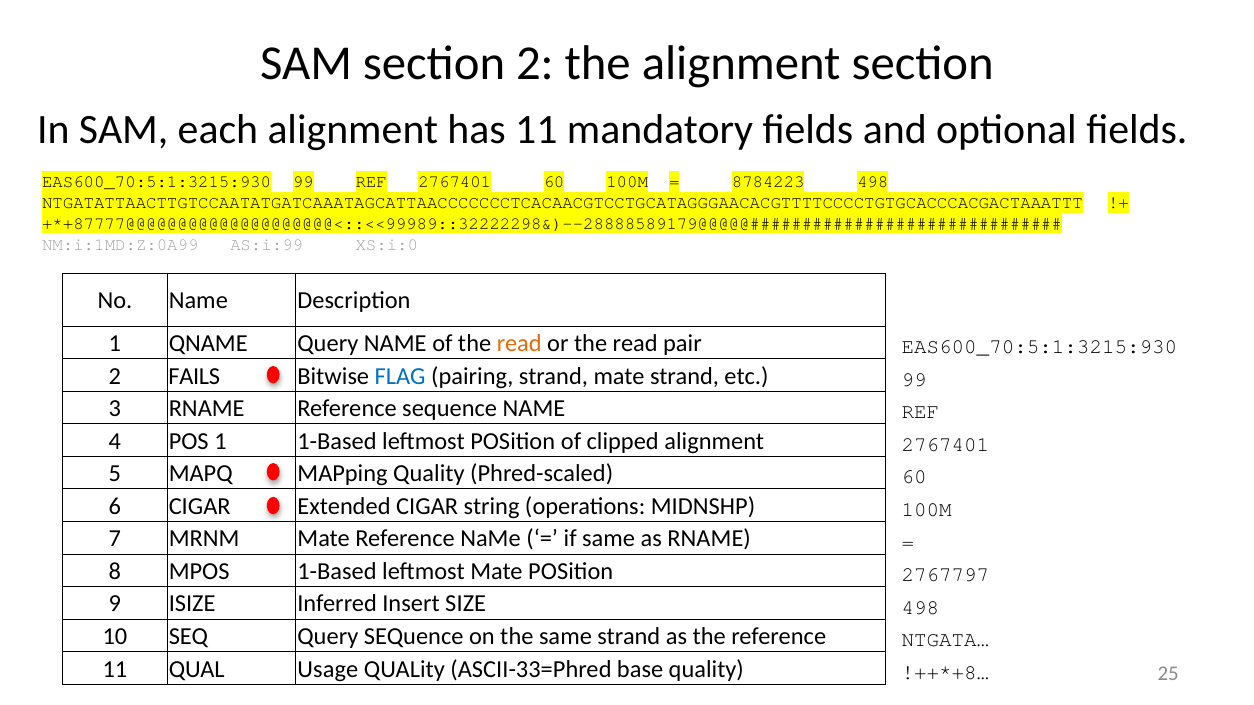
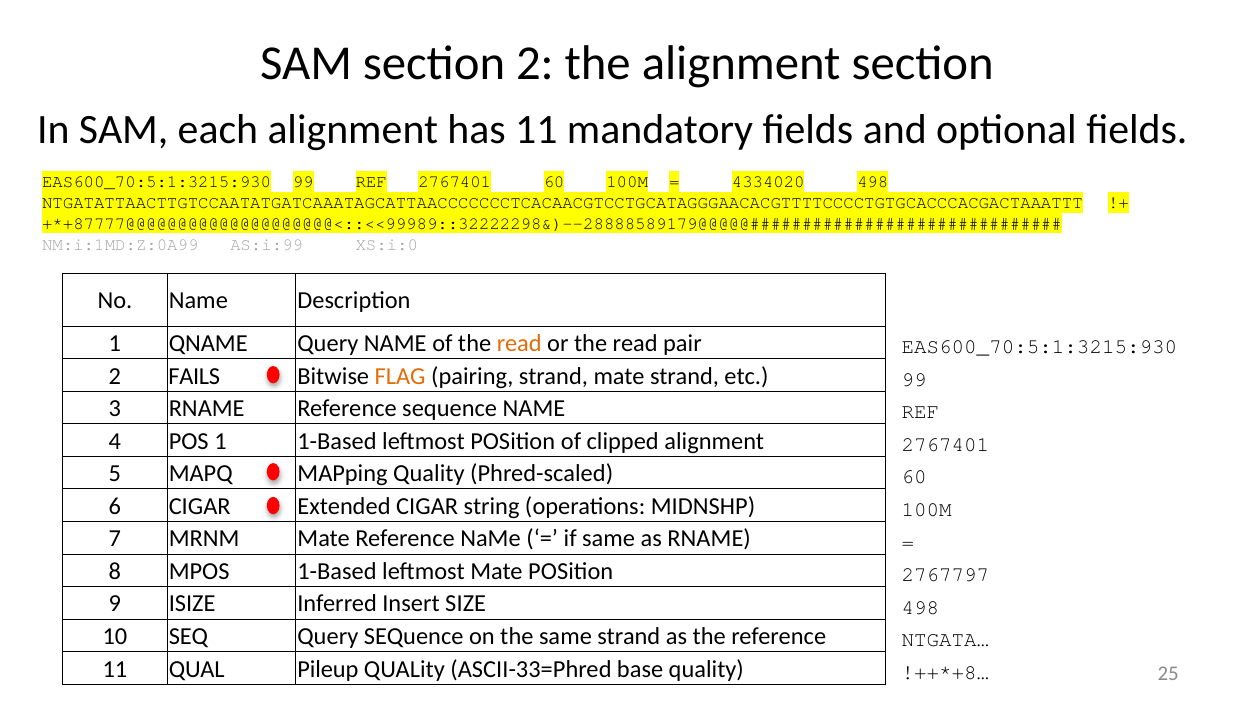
8784223: 8784223 -> 4334020
FLAG colour: blue -> orange
Usage: Usage -> Pileup
